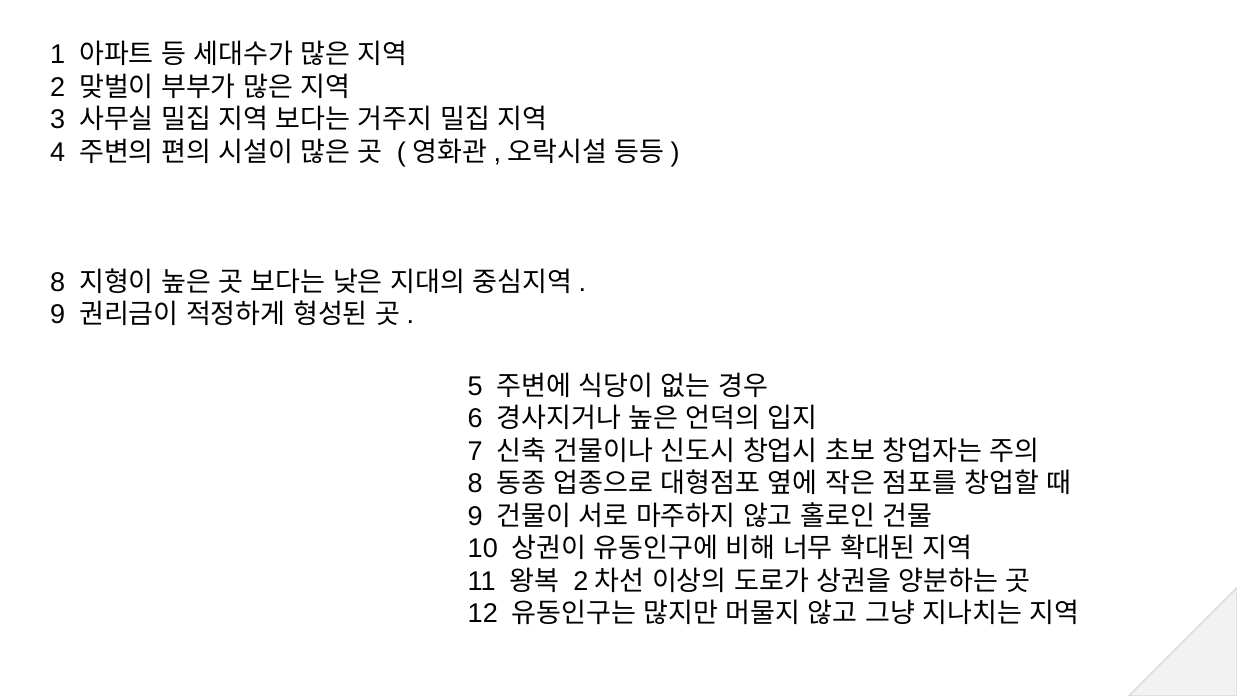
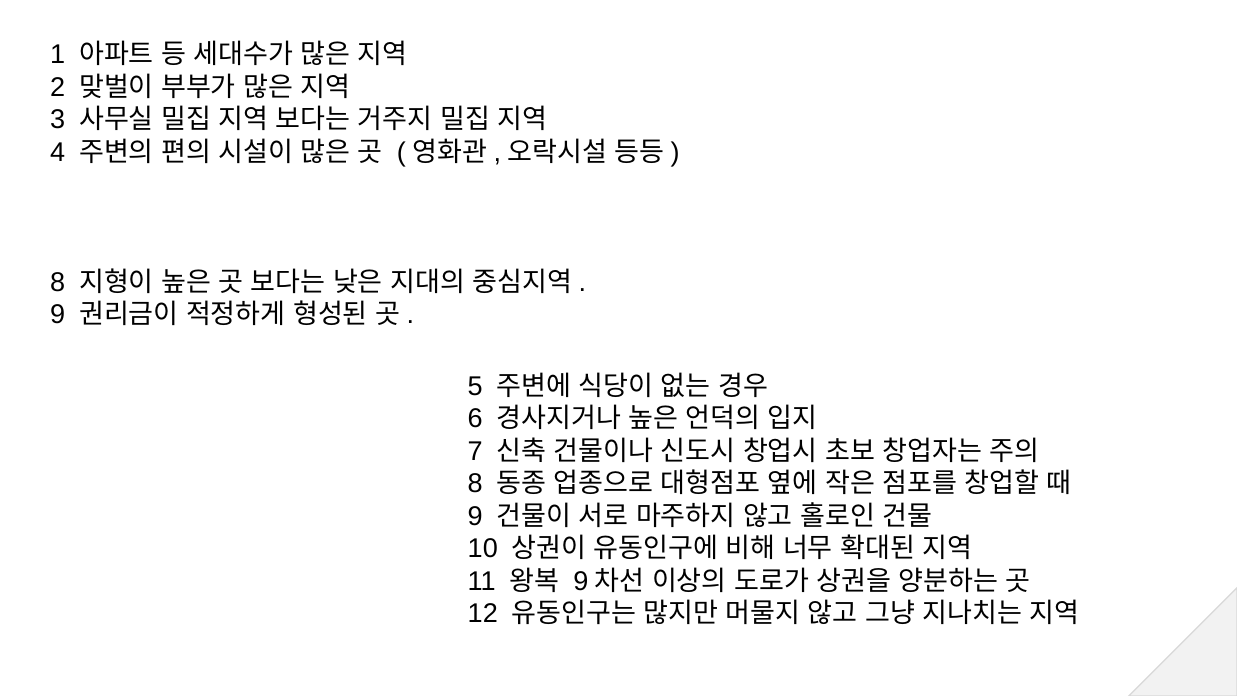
2 at (581, 581): 2 -> 9
